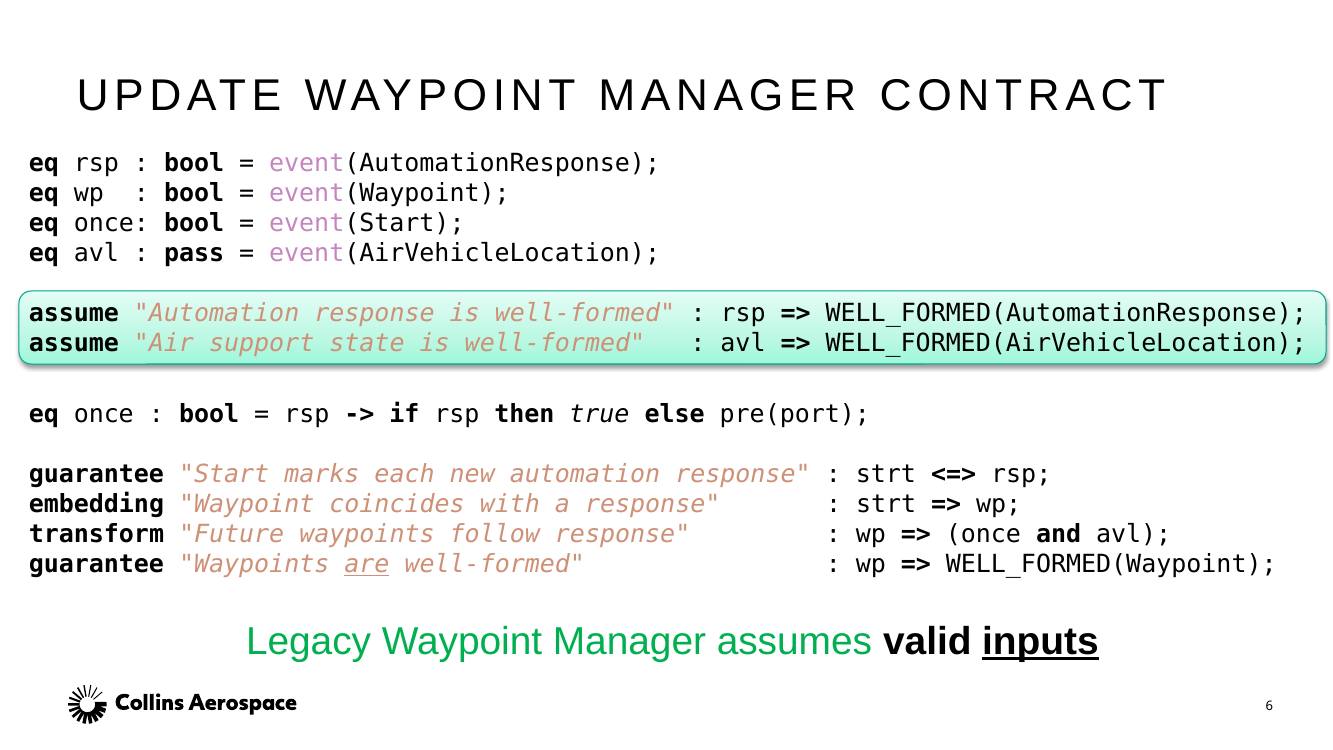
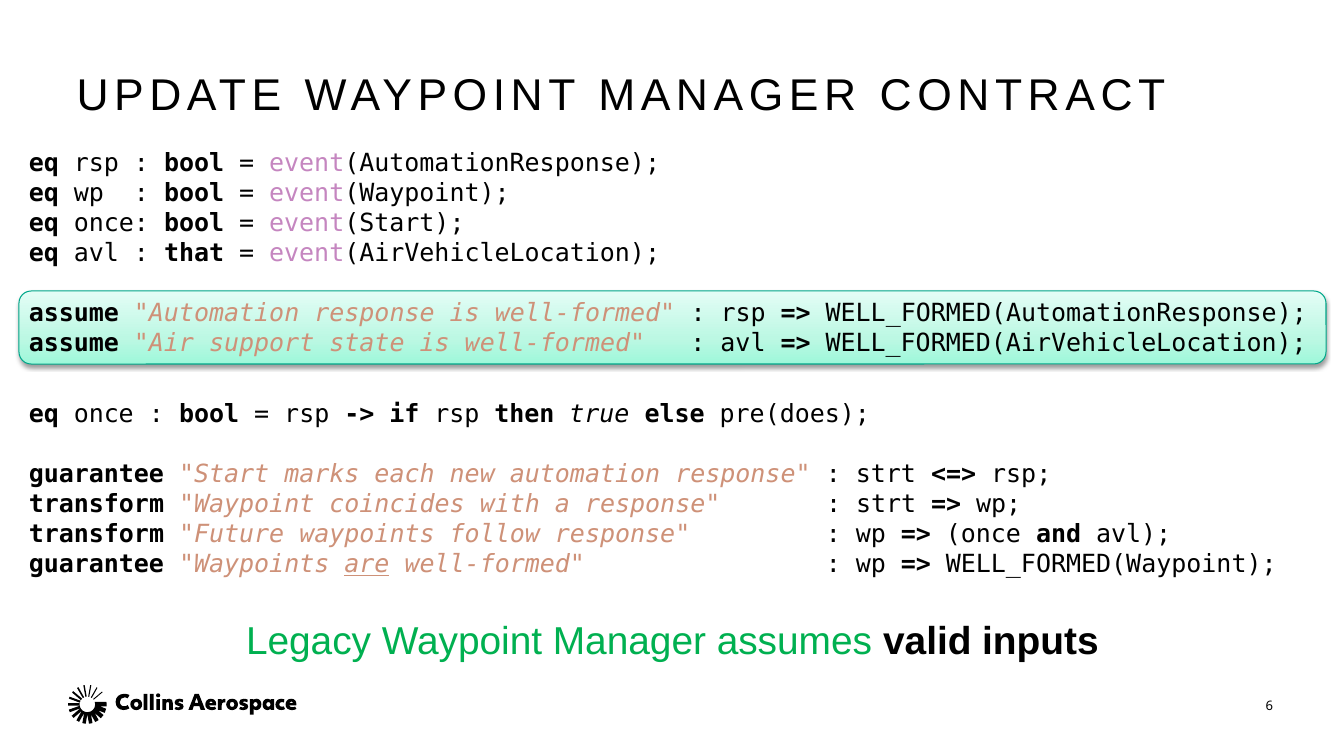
pass: pass -> that
pre(port: pre(port -> pre(does
embedding at (96, 504): embedding -> transform
inputs underline: present -> none
